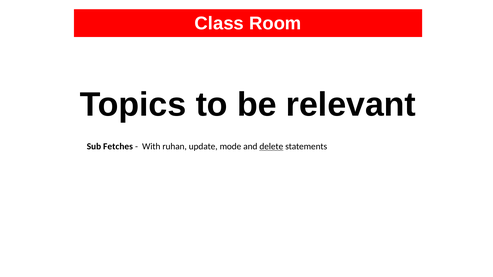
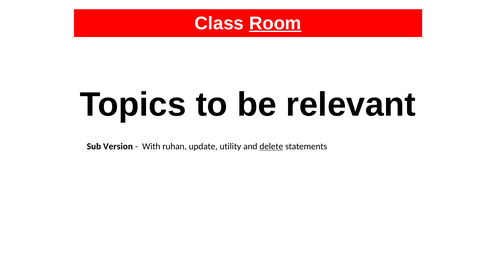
Room underline: none -> present
Fetches: Fetches -> Version
mode: mode -> utility
